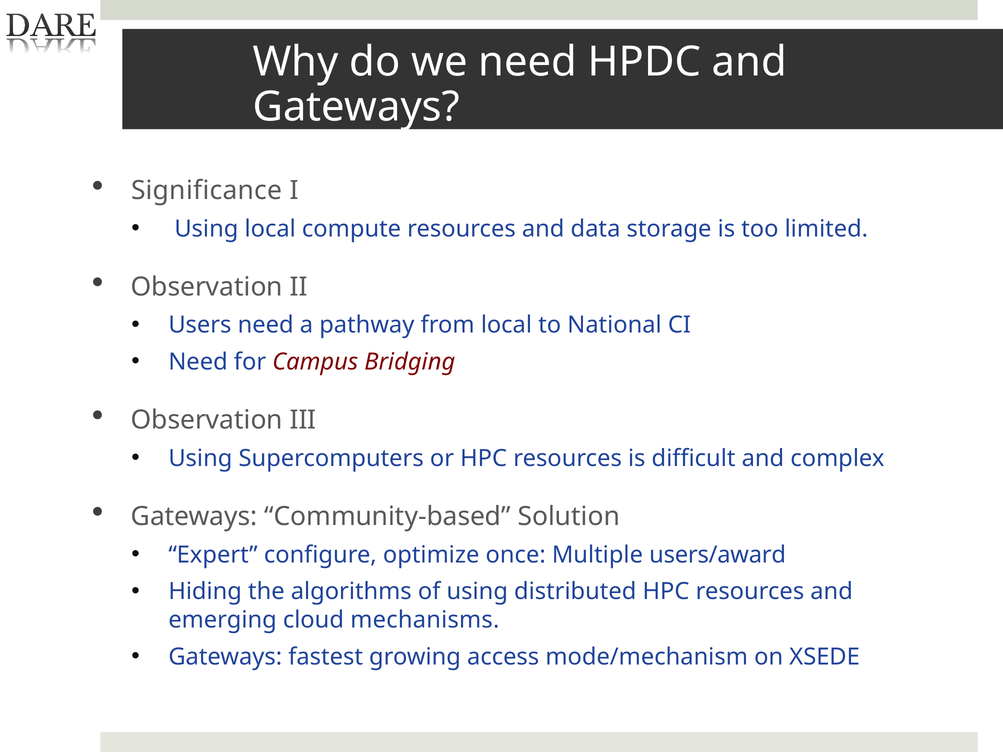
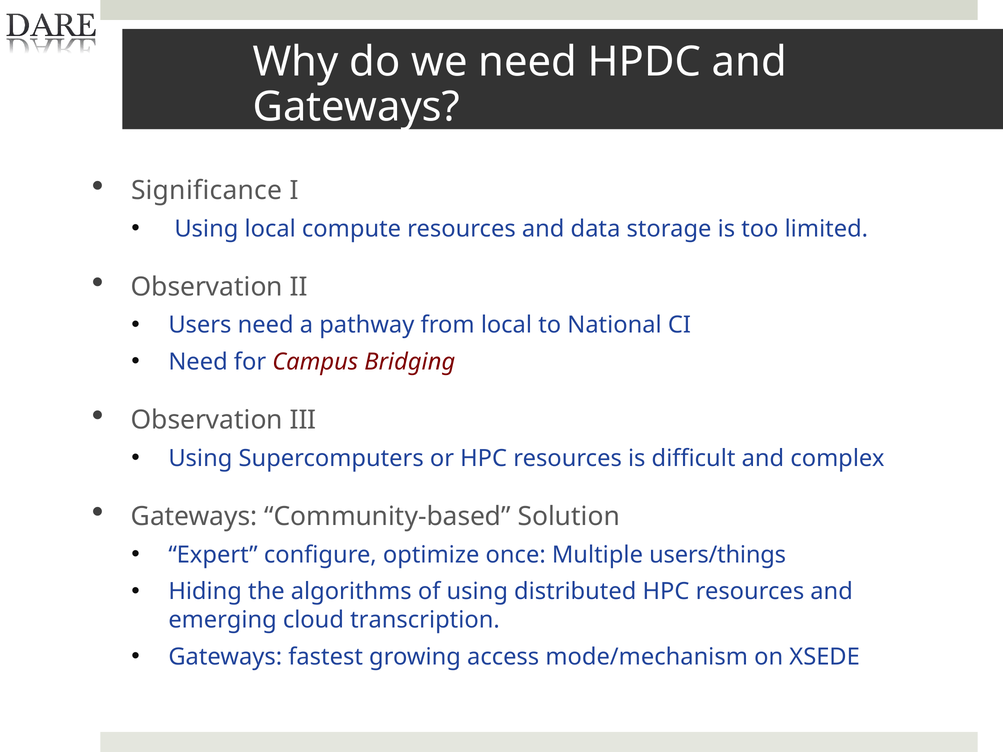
users/award: users/award -> users/things
mechanisms: mechanisms -> transcription
